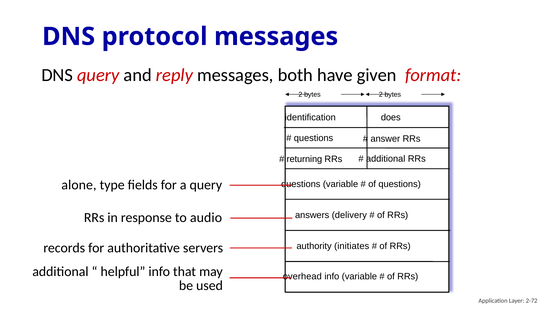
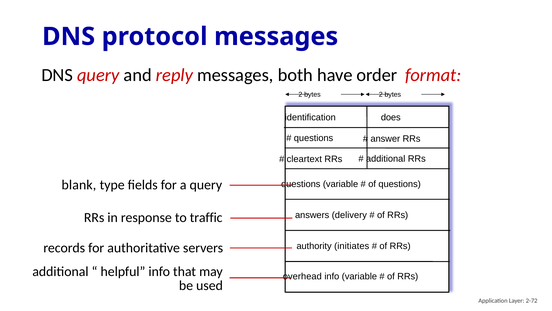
given: given -> order
returning: returning -> cleartext
alone: alone -> blank
audio: audio -> traffic
